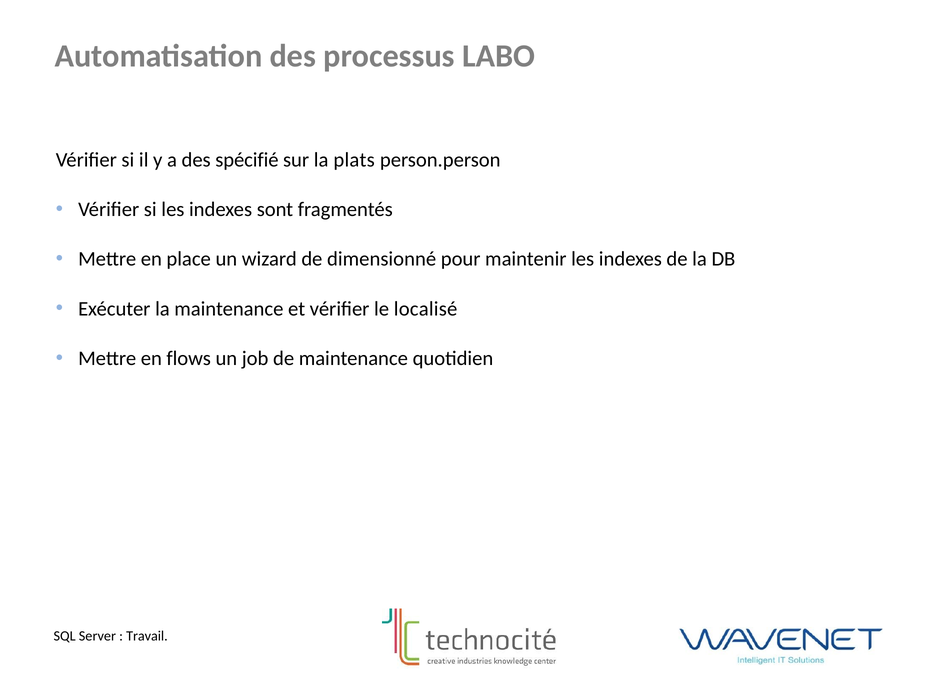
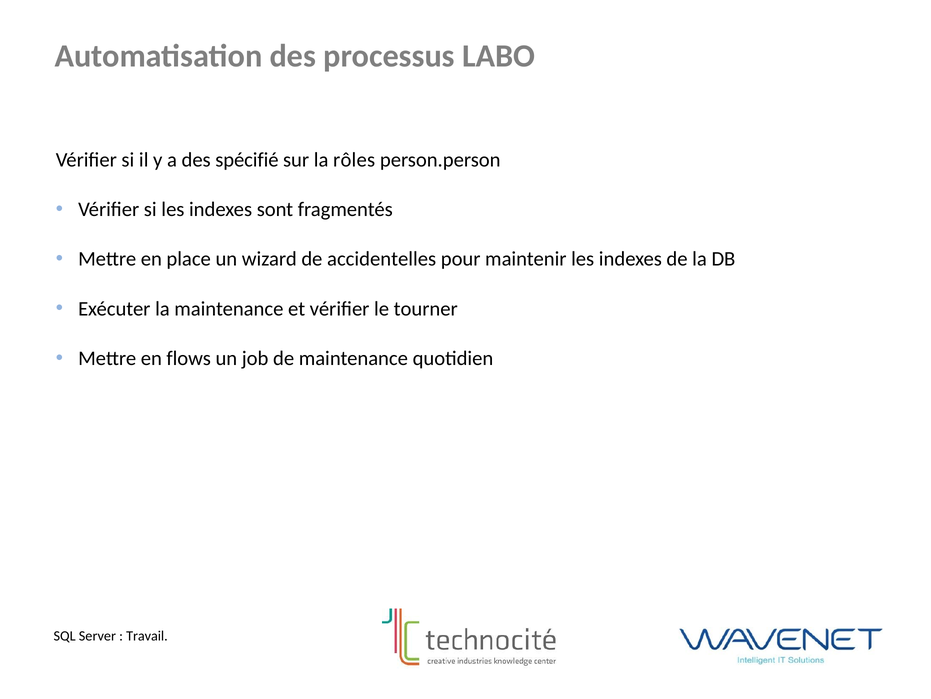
plats: plats -> rôles
dimensionné: dimensionné -> accidentelles
localisé: localisé -> tourner
